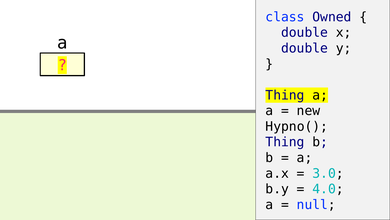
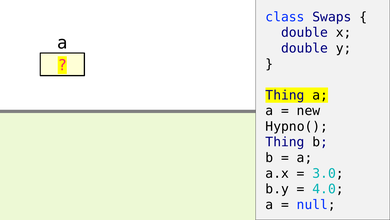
Owned: Owned -> Swaps
